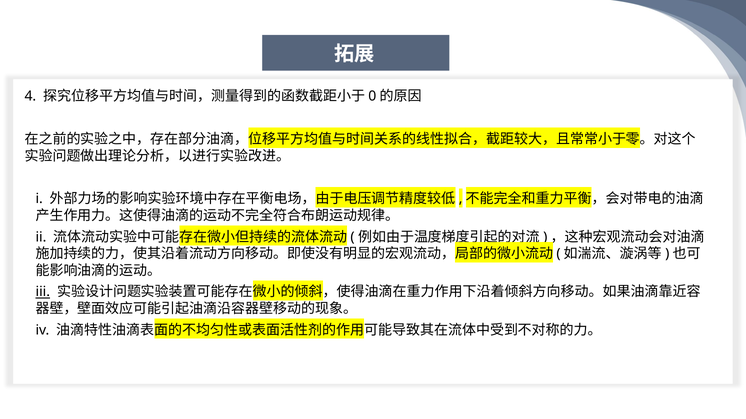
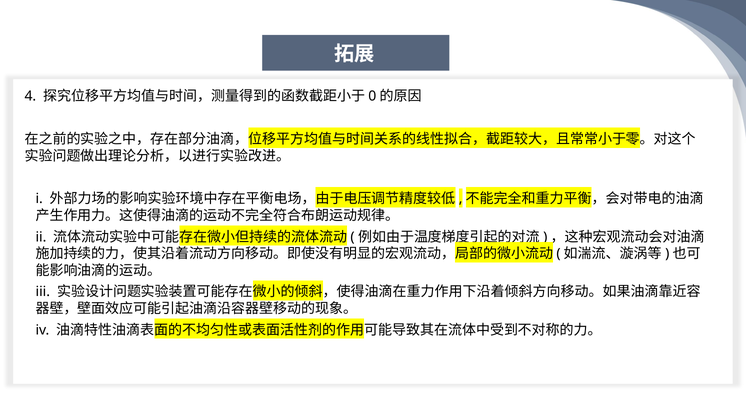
iii underline: present -> none
